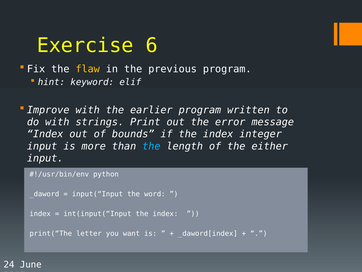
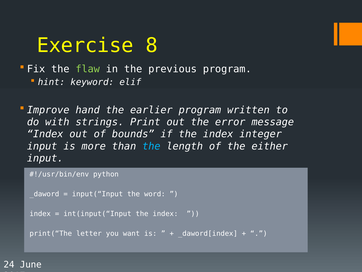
6: 6 -> 8
flaw colour: yellow -> light green
Improve with: with -> hand
